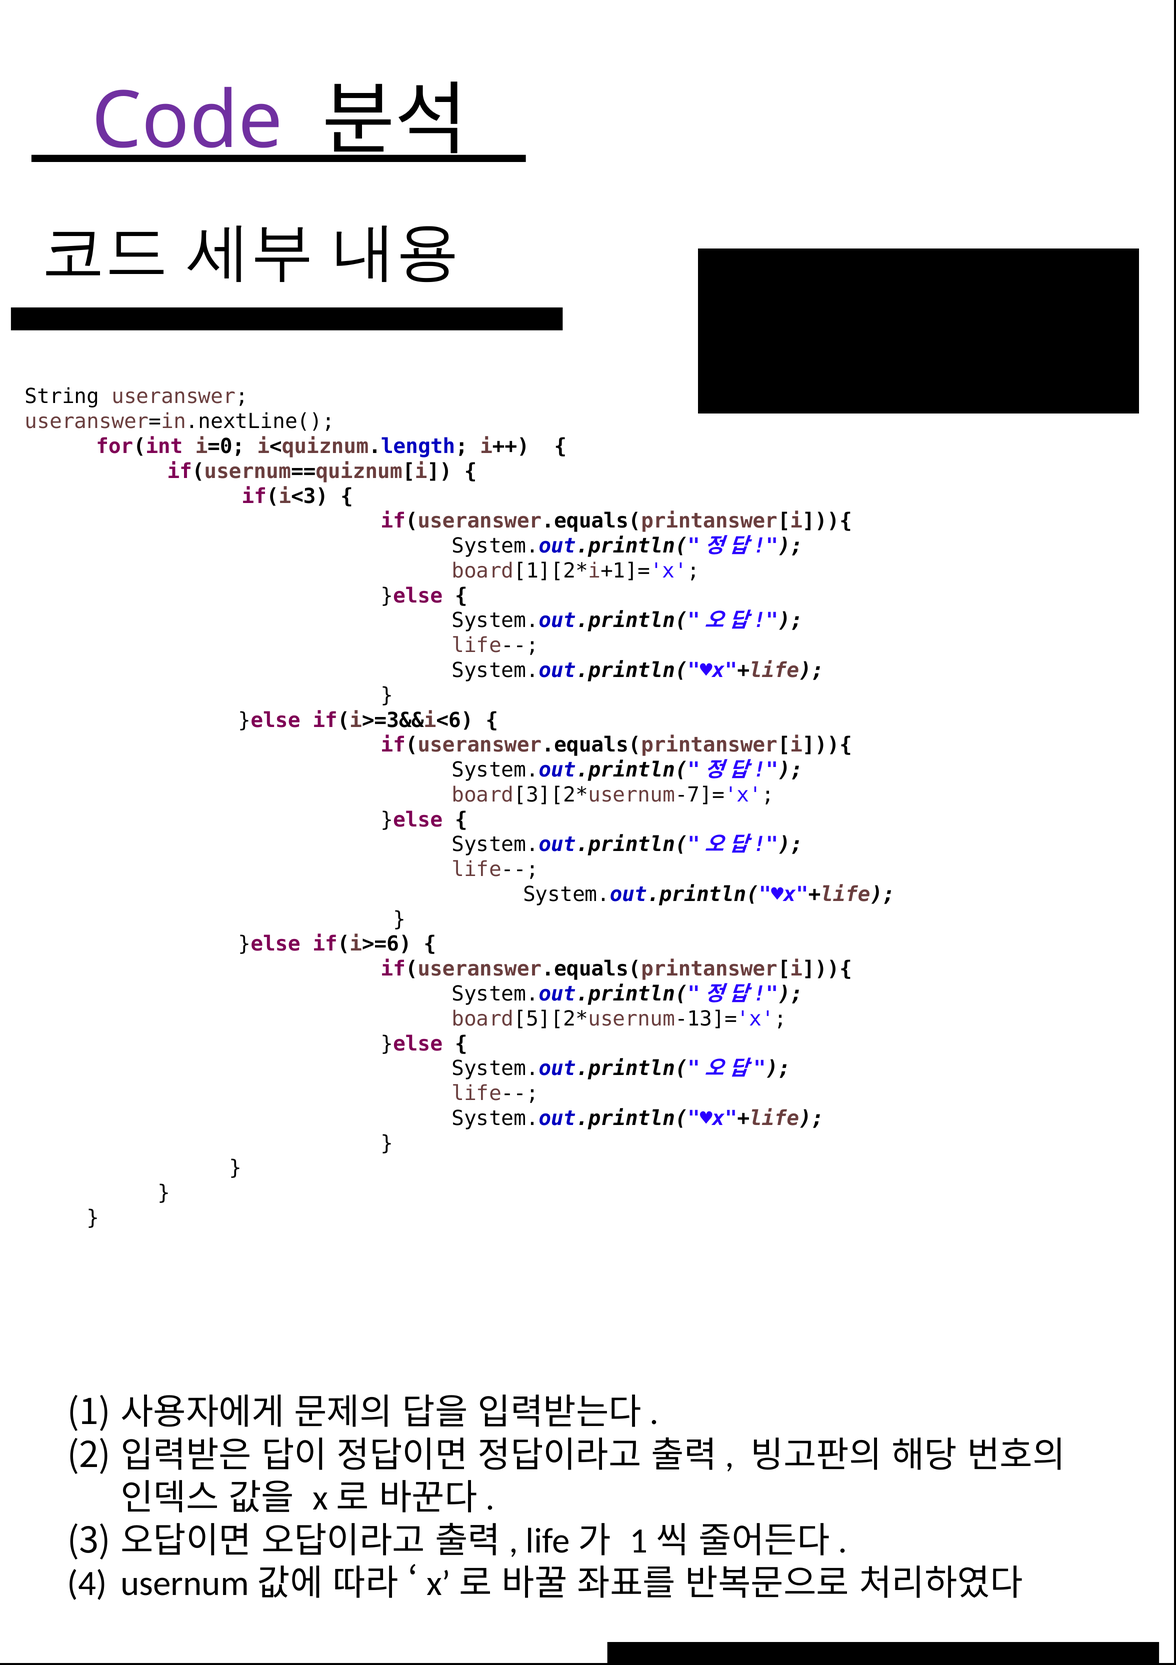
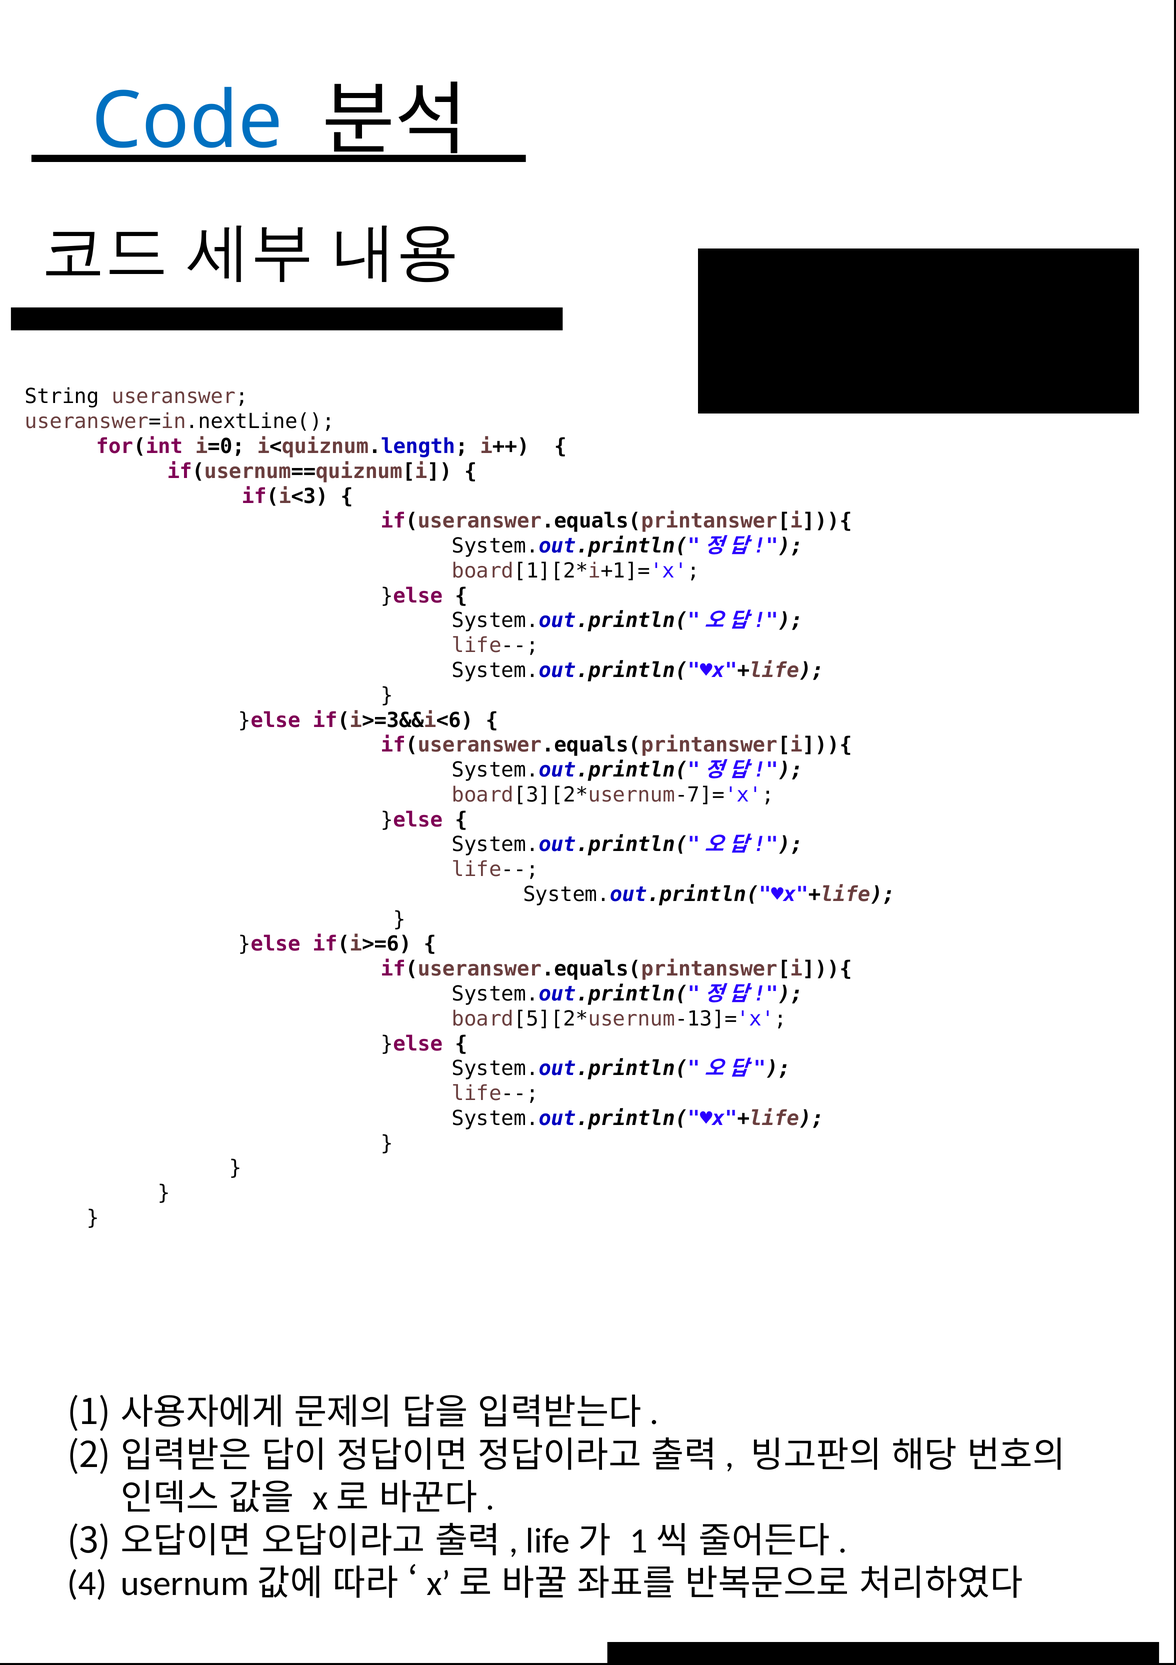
Code colour: purple -> blue
